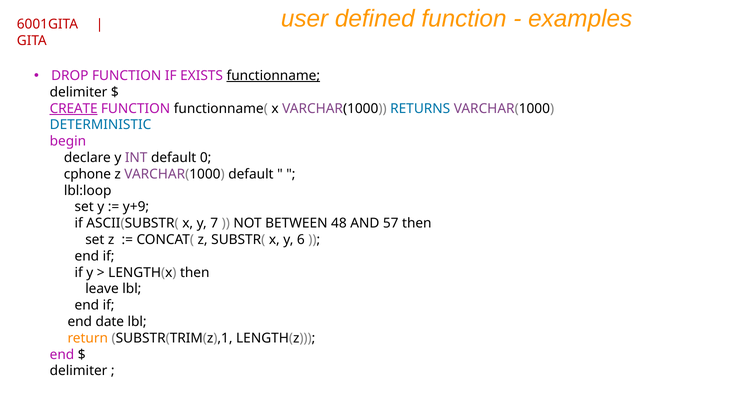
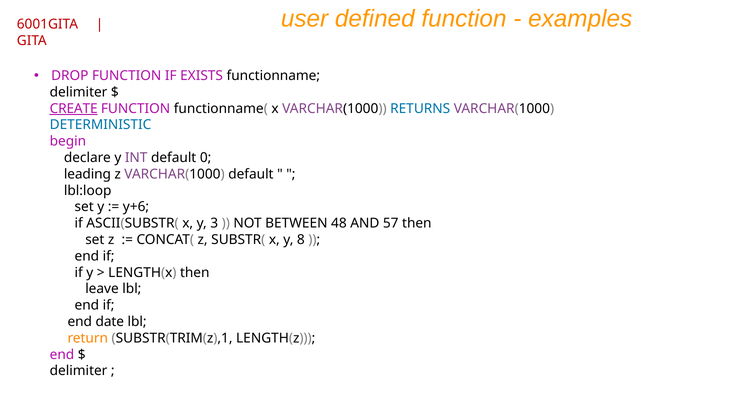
functionname underline: present -> none
cphone: cphone -> leading
y+9: y+9 -> y+6
7: 7 -> 3
6: 6 -> 8
